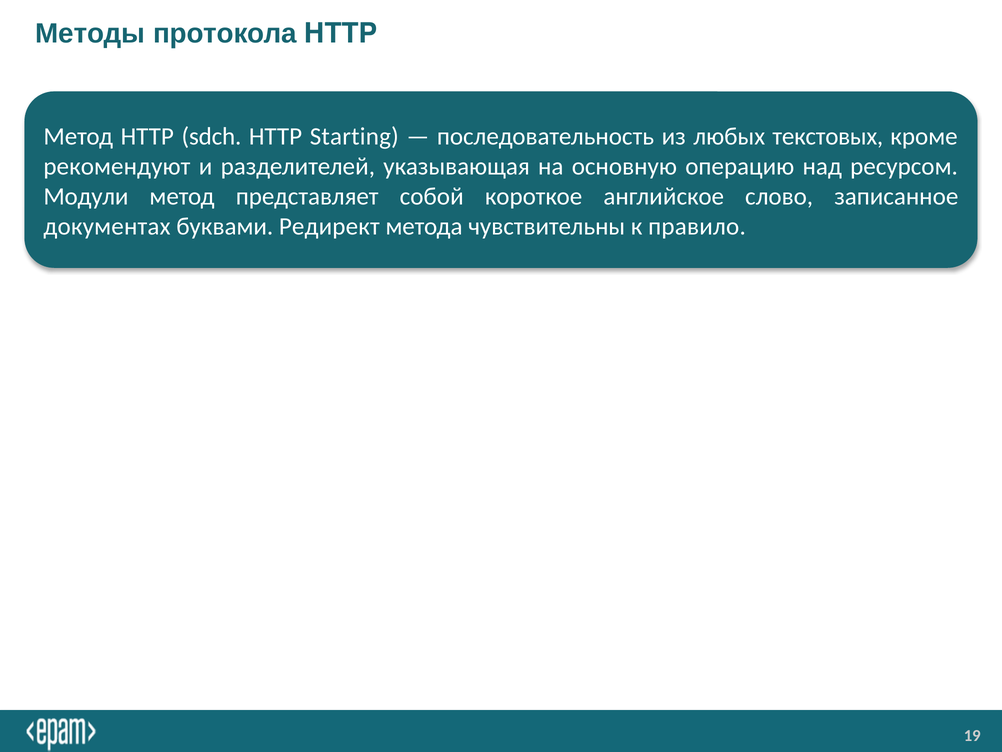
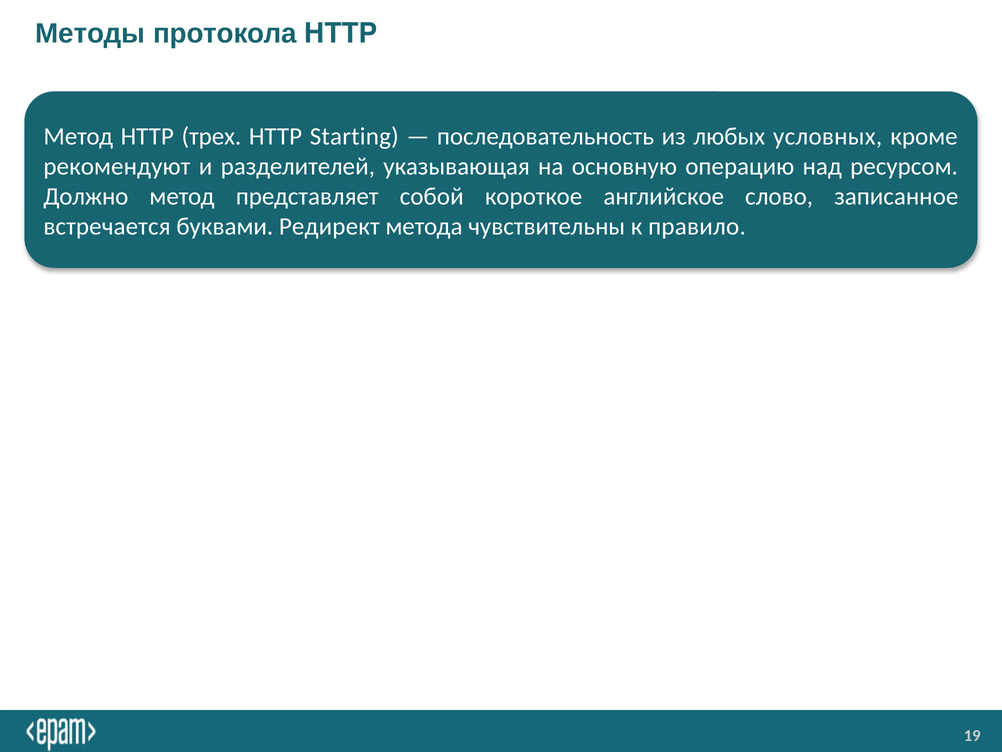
sdch: sdch -> трех
текстовых: текстовых -> условных
Модули: Модули -> Должно
документах: документах -> встречается
